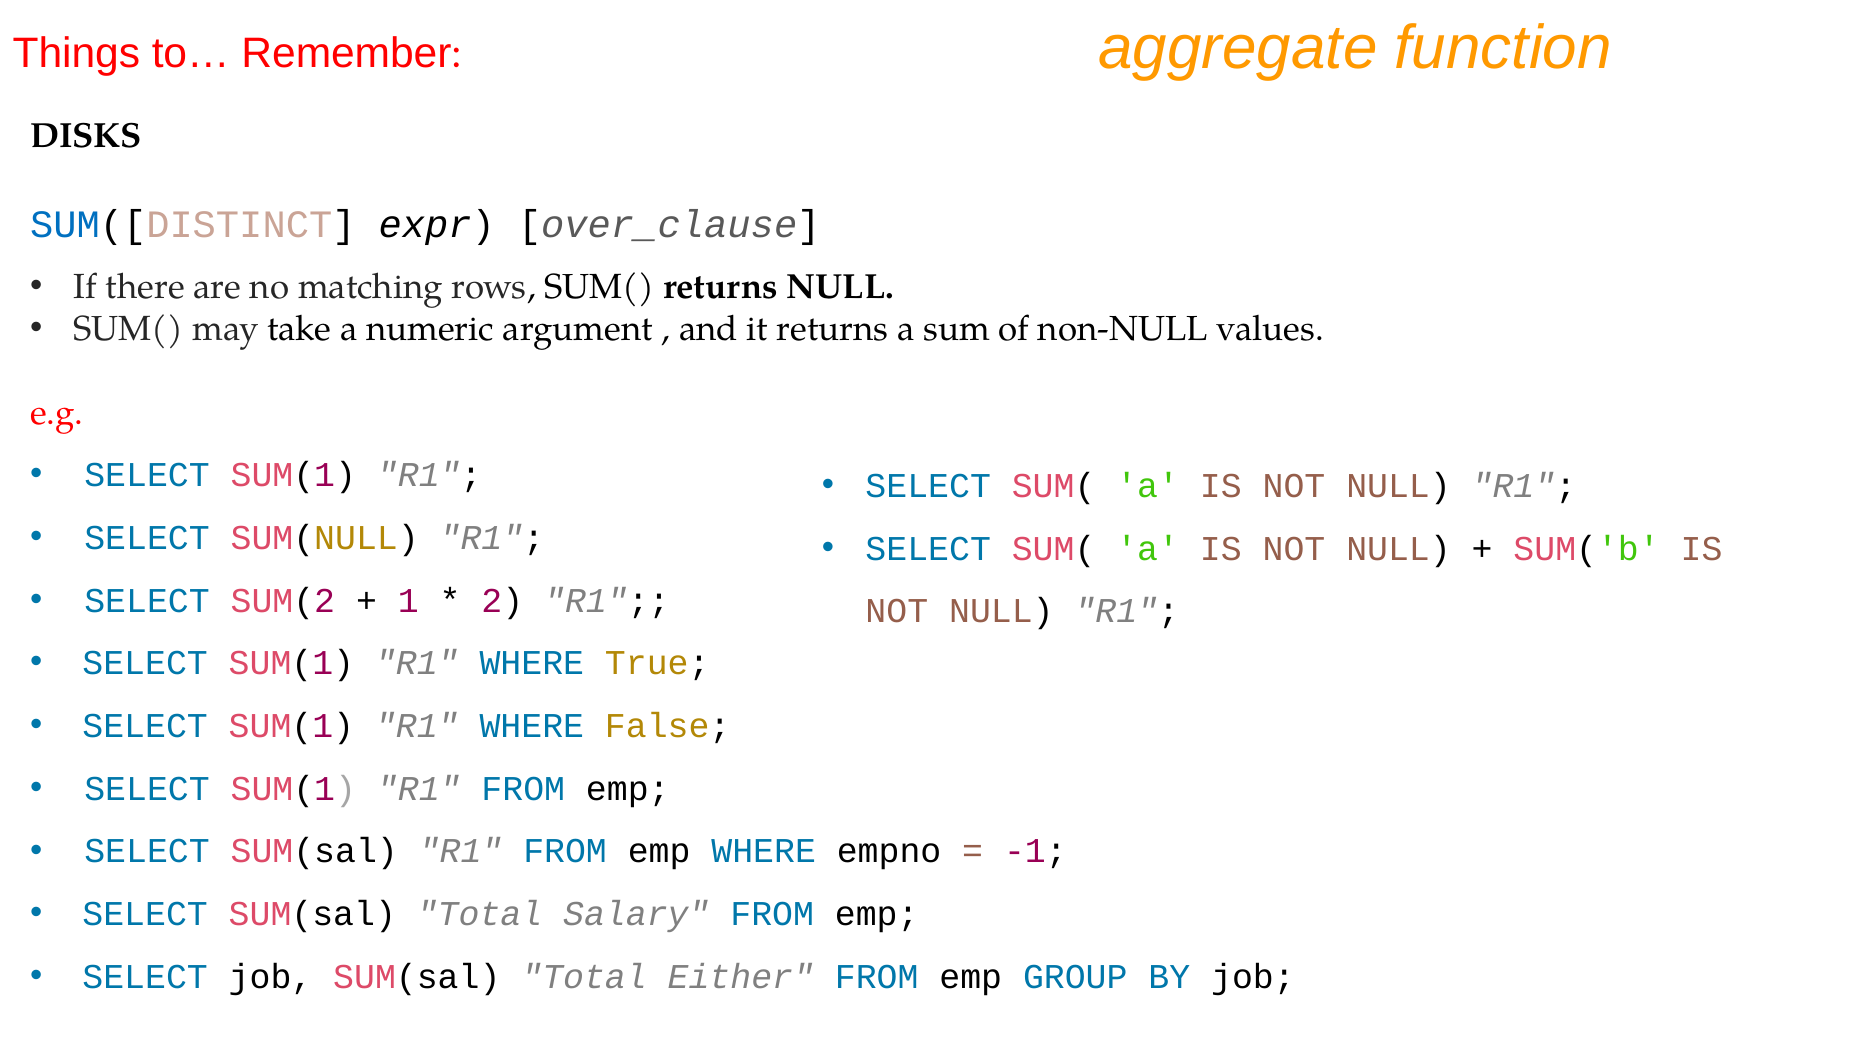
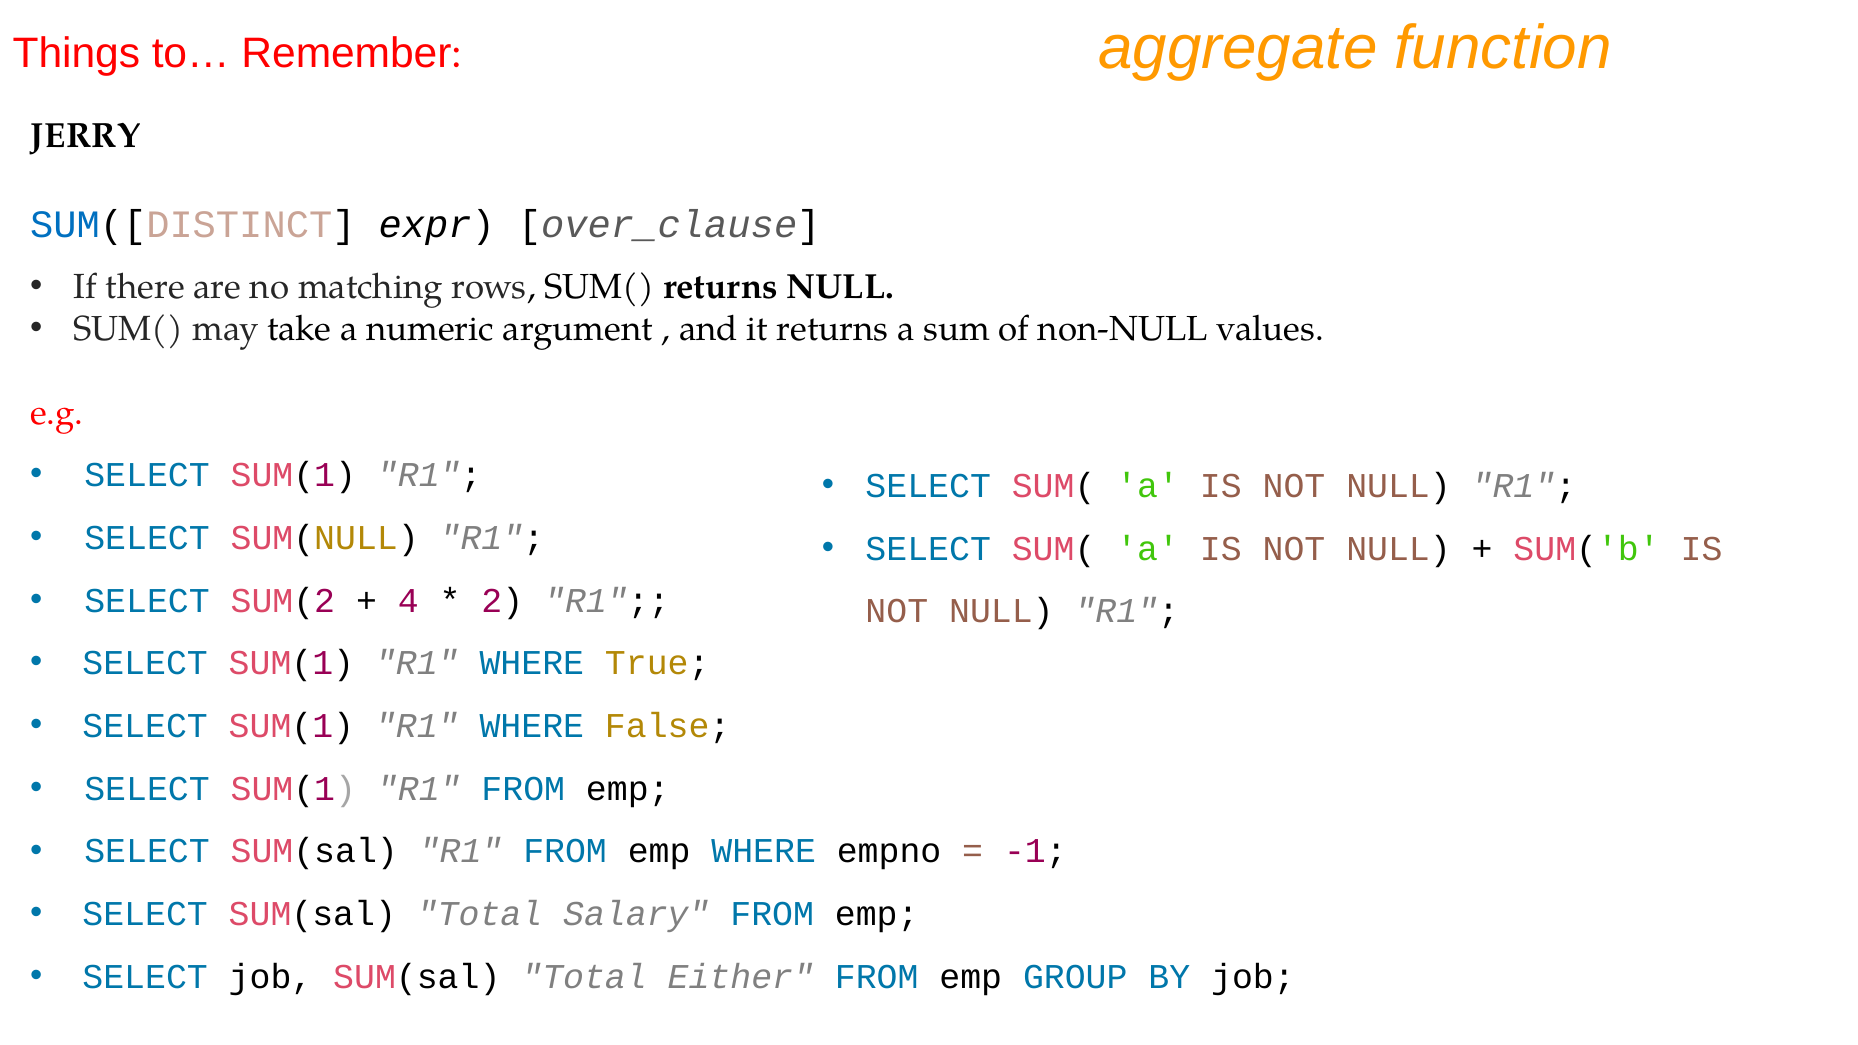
DISKS: DISKS -> JERRY
1: 1 -> 4
